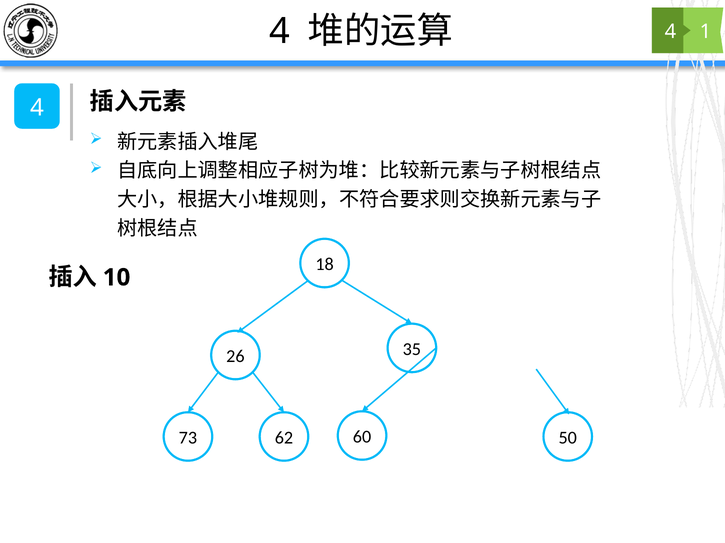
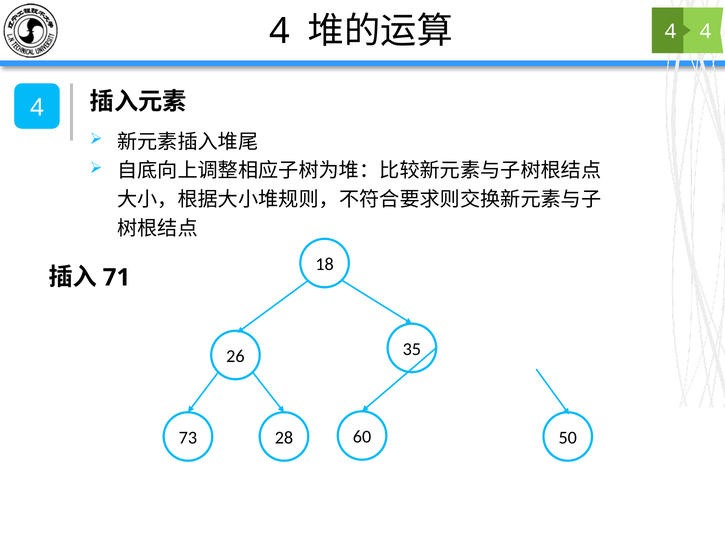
1 at (705, 32): 1 -> 4
10: 10 -> 71
62: 62 -> 28
